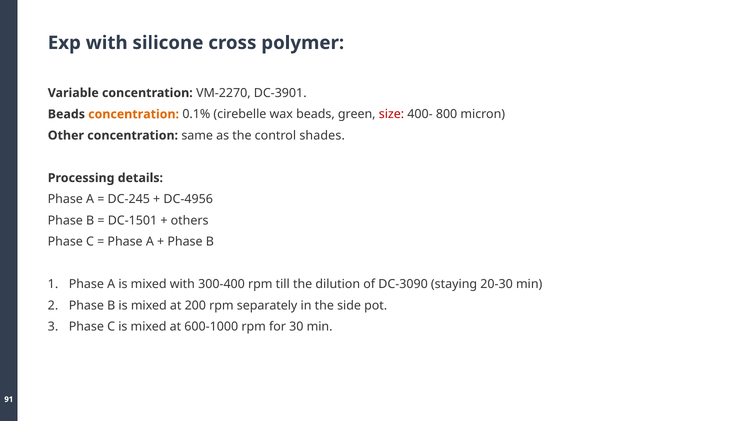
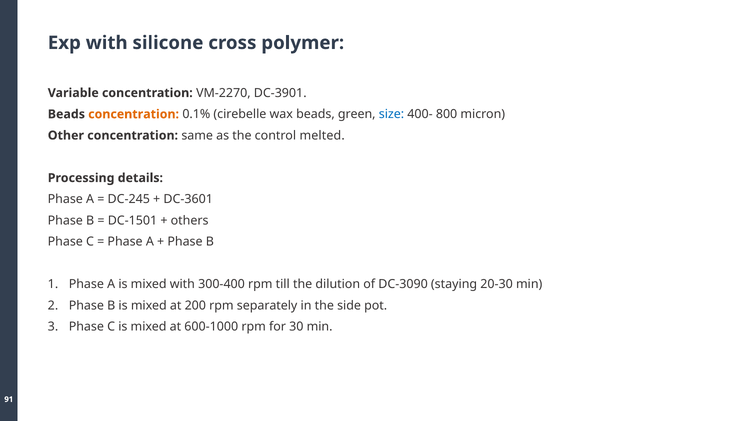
size colour: red -> blue
shades: shades -> melted
DC-4956: DC-4956 -> DC-3601
